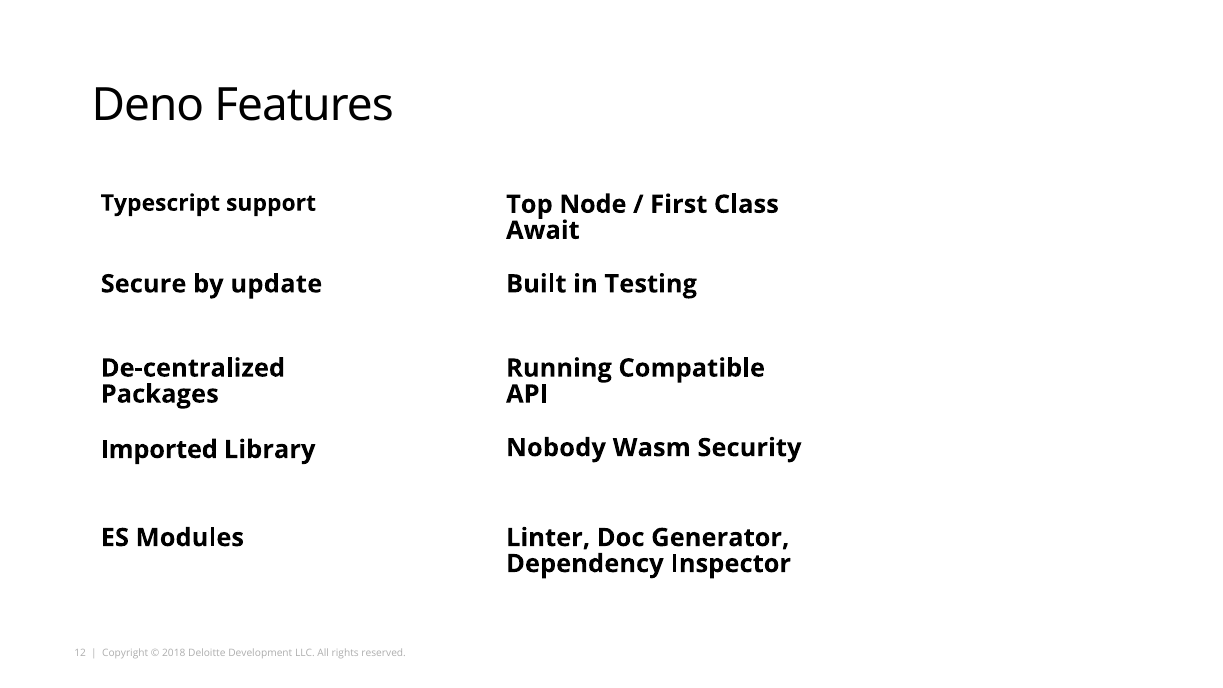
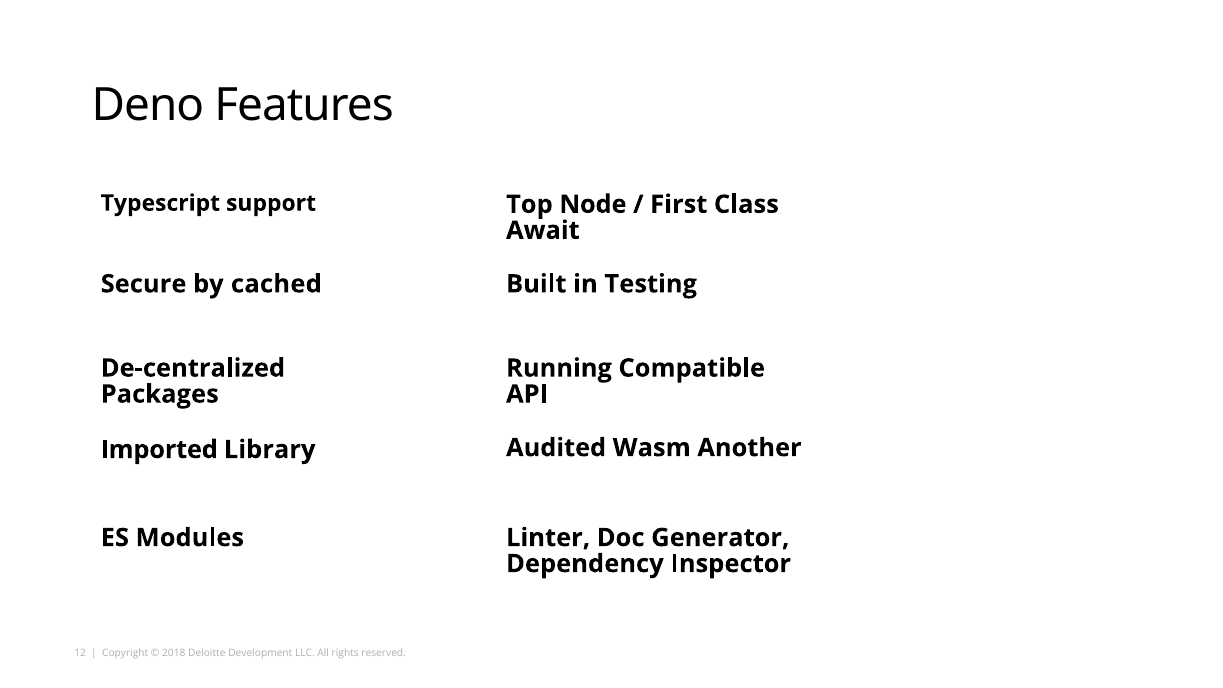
update: update -> cached
Nobody: Nobody -> Audited
Security: Security -> Another
